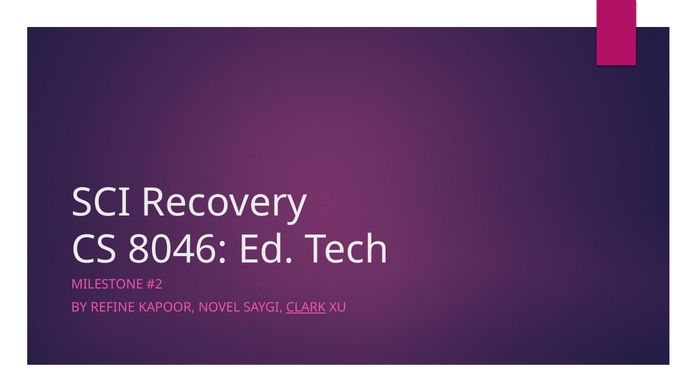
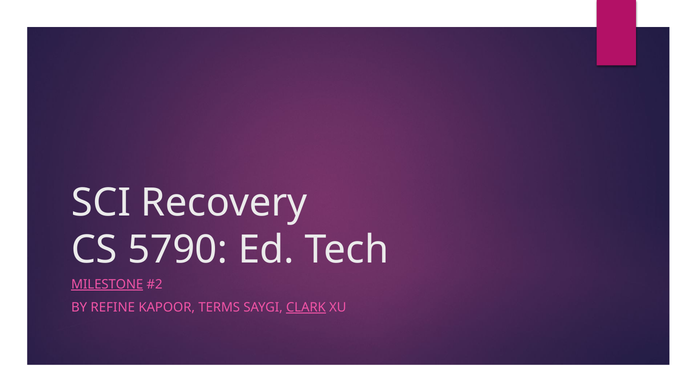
8046: 8046 -> 5790
MILESTONE underline: none -> present
NOVEL: NOVEL -> TERMS
